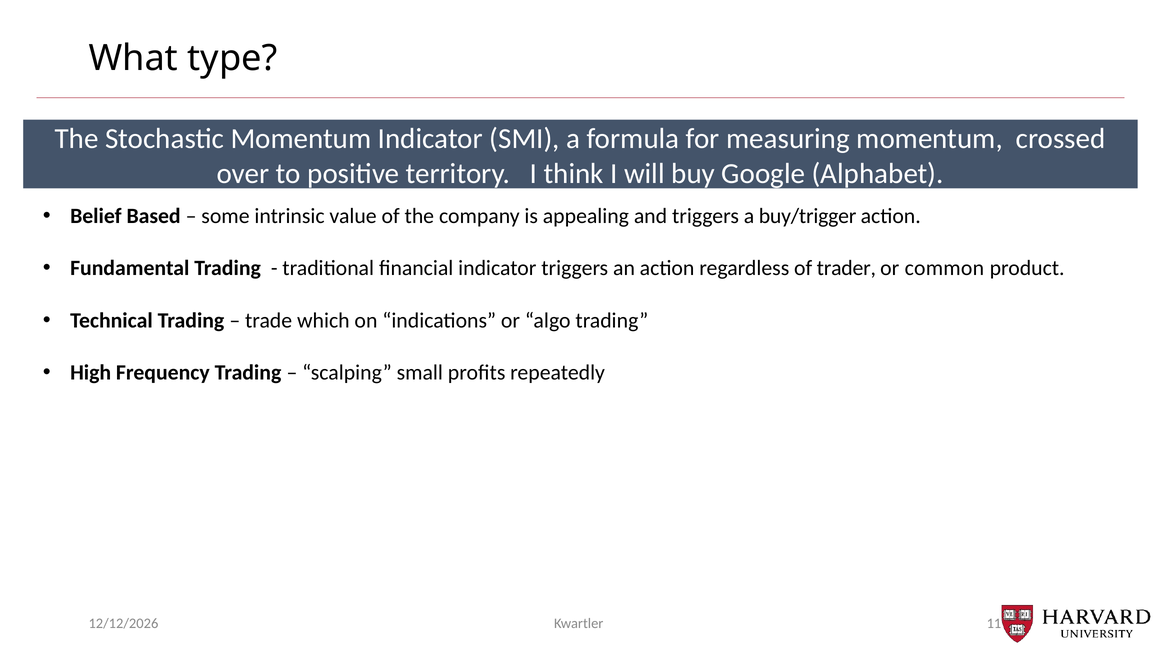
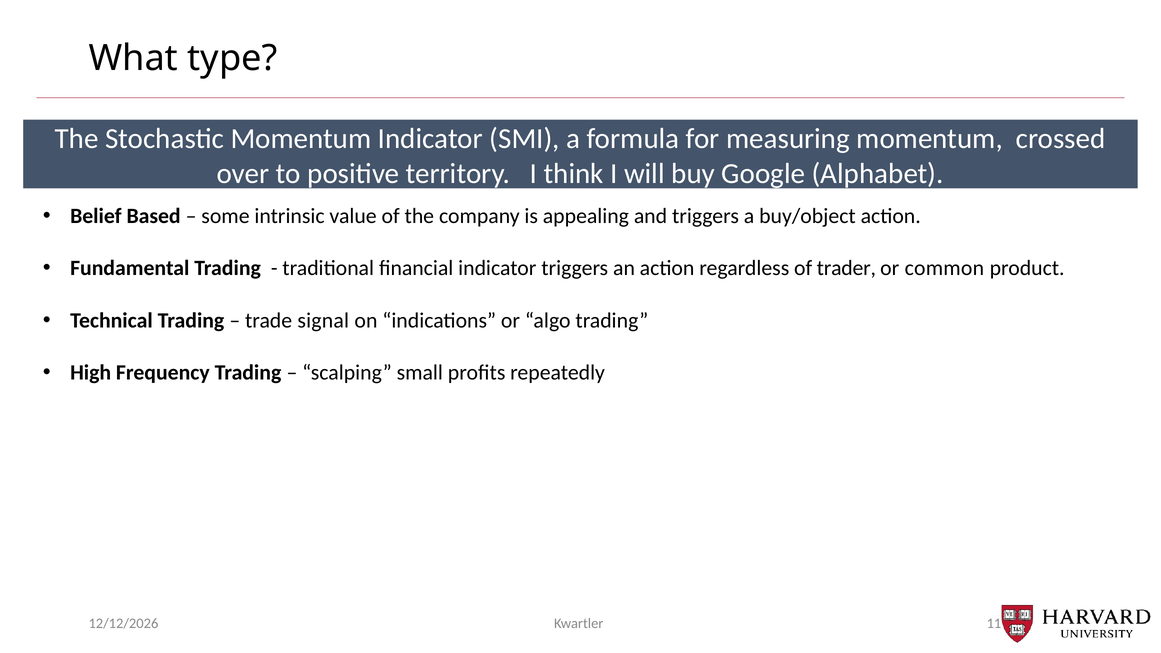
buy/trigger: buy/trigger -> buy/object
which: which -> signal
